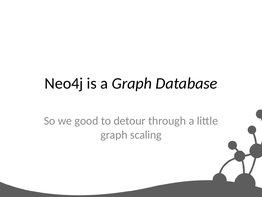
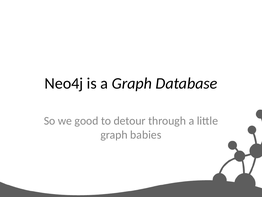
scaling: scaling -> babies
